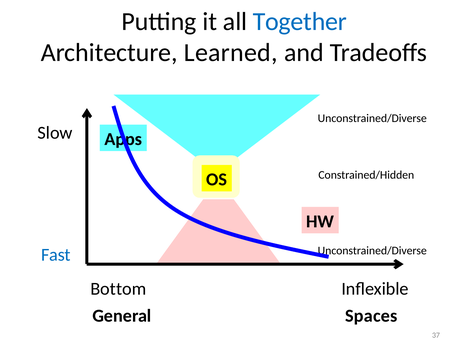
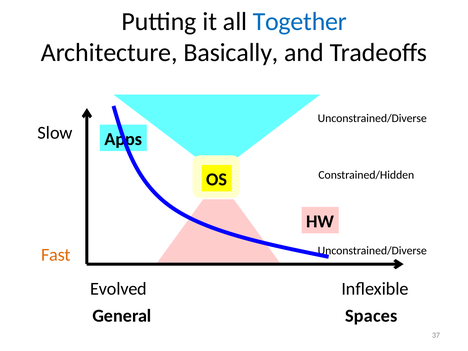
Learned: Learned -> Basically
Fast colour: blue -> orange
Bottom: Bottom -> Evolved
